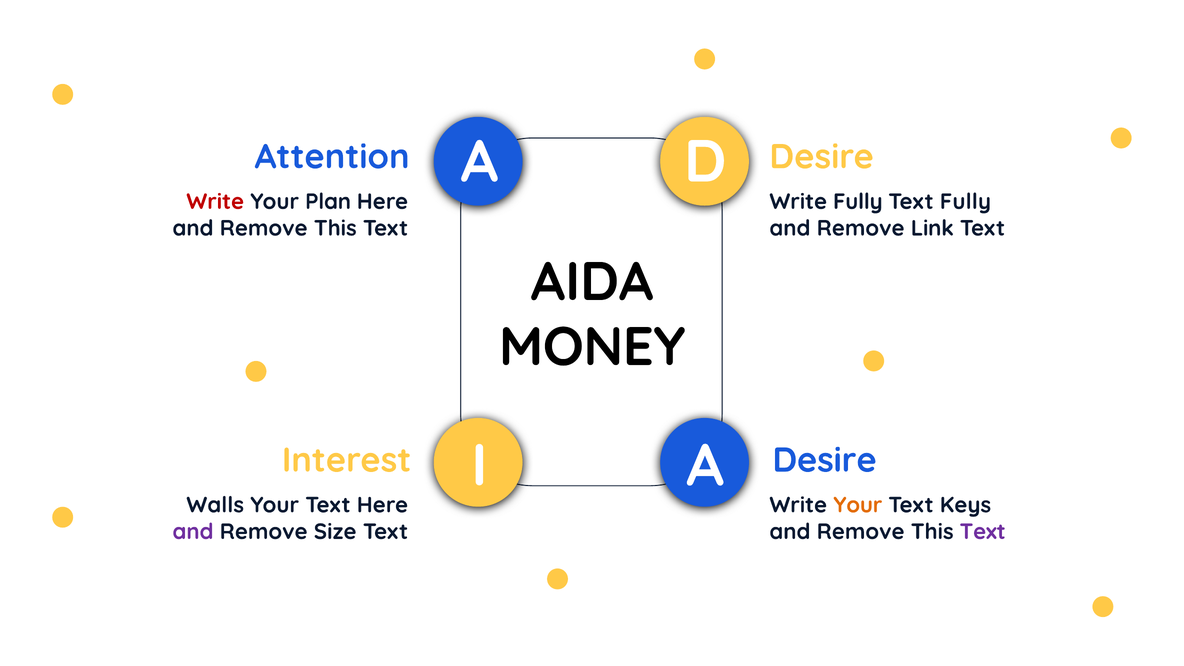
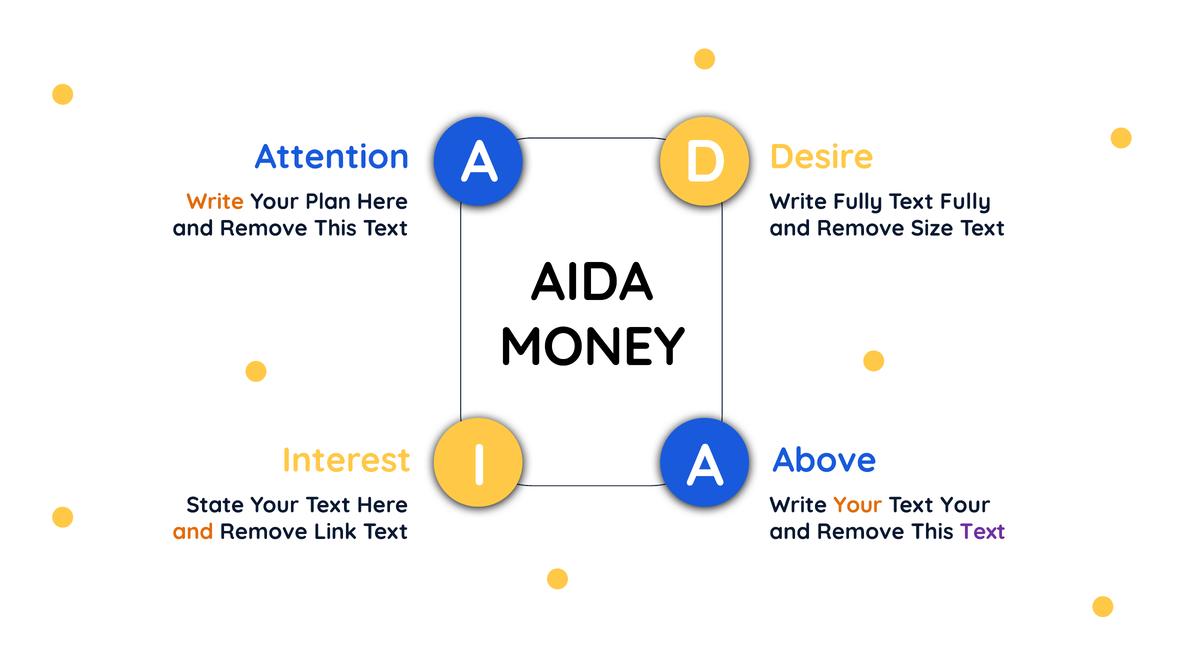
Write at (215, 202) colour: red -> orange
Link: Link -> Size
Desire at (825, 460): Desire -> Above
Walls: Walls -> State
Text Keys: Keys -> Your
and at (193, 532) colour: purple -> orange
Size: Size -> Link
